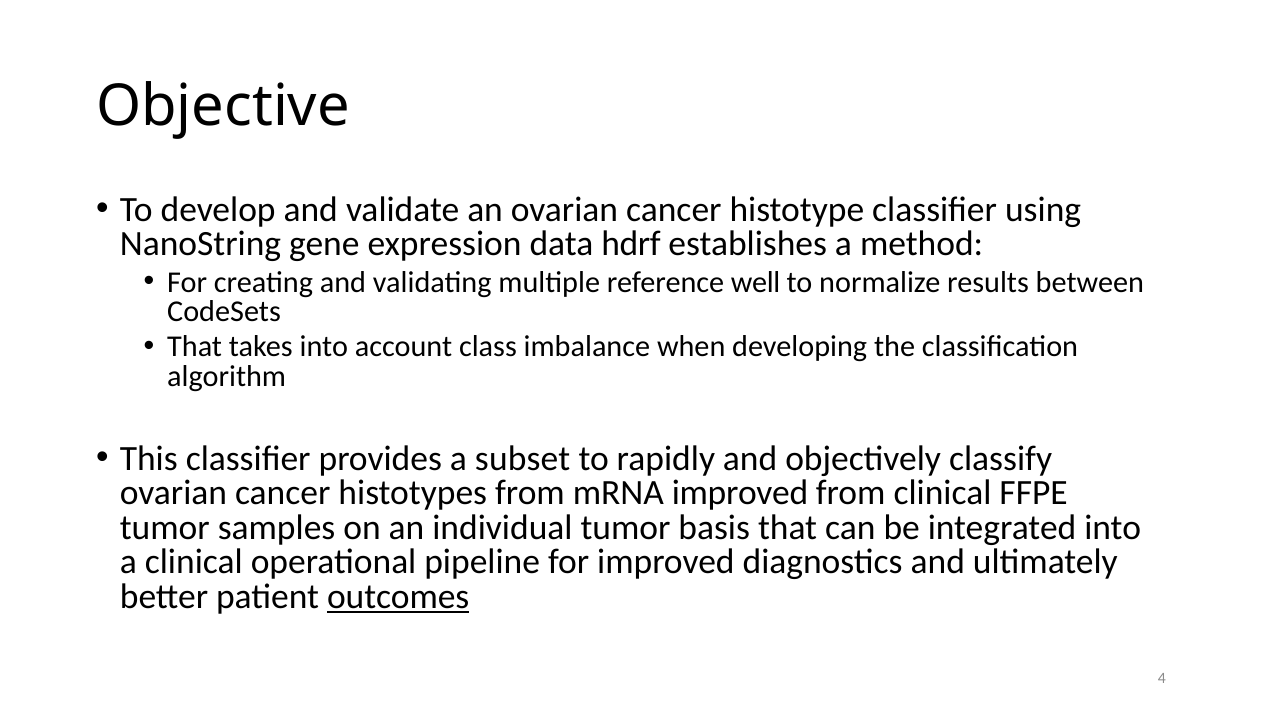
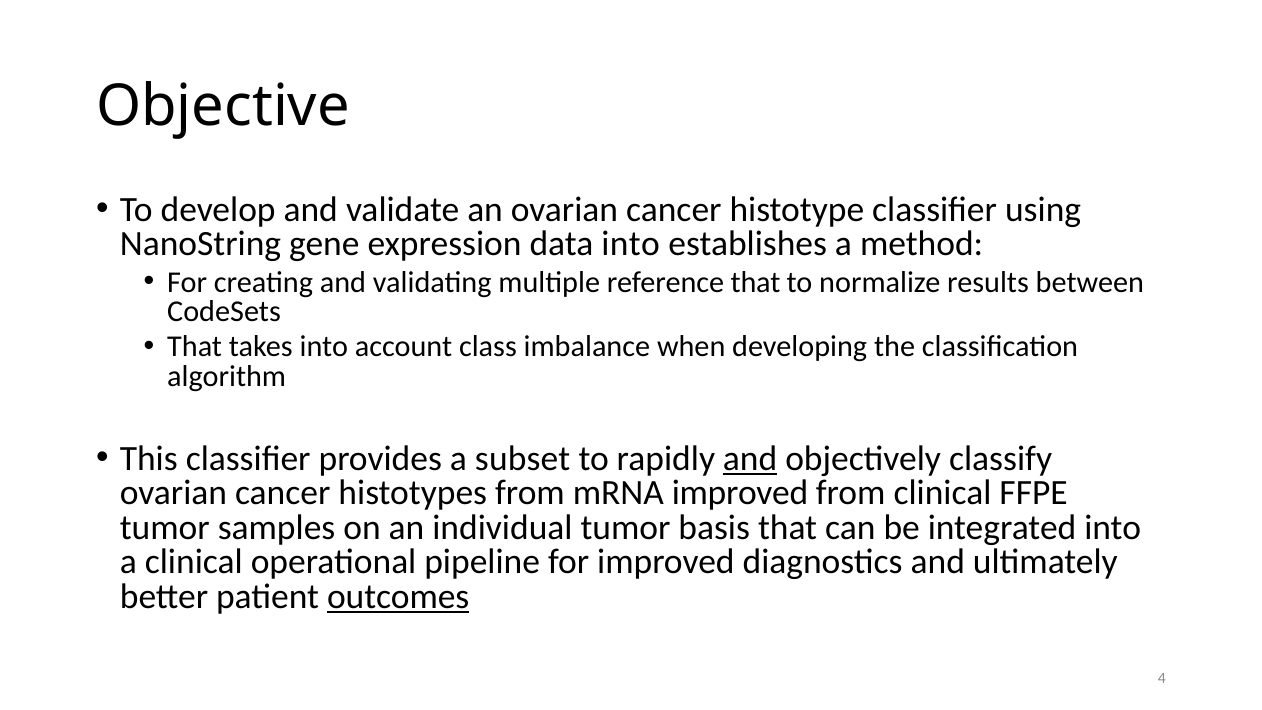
data hdrf: hdrf -> into
reference well: well -> that
and at (750, 458) underline: none -> present
